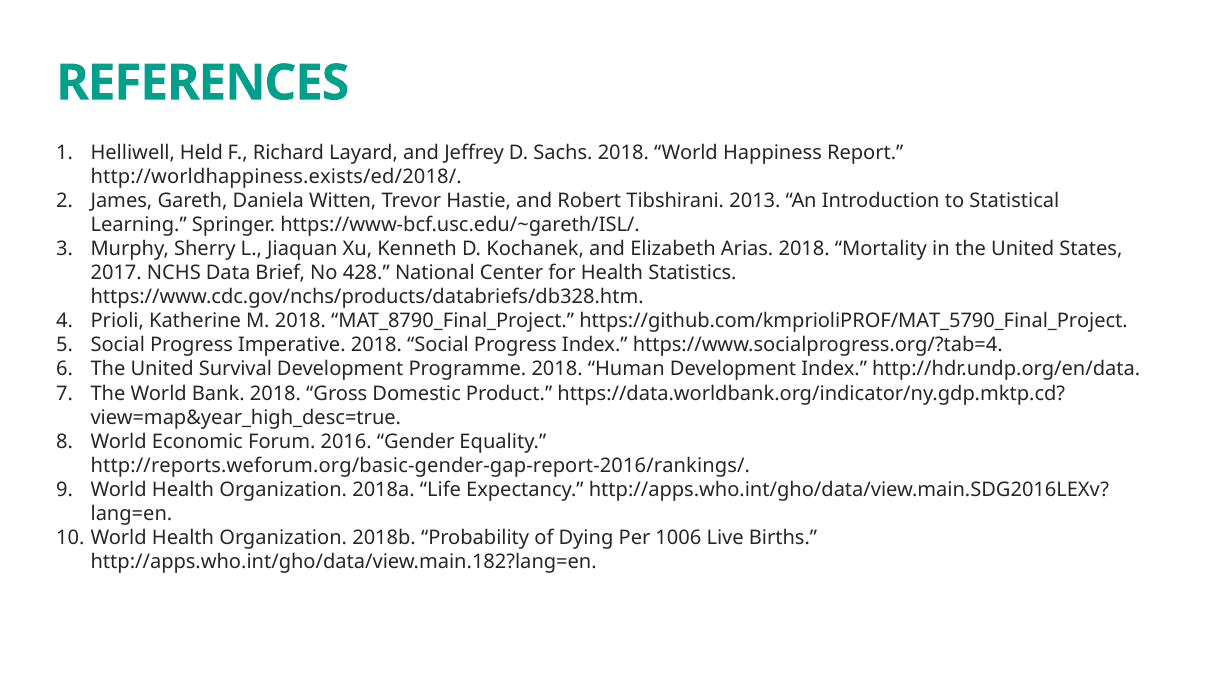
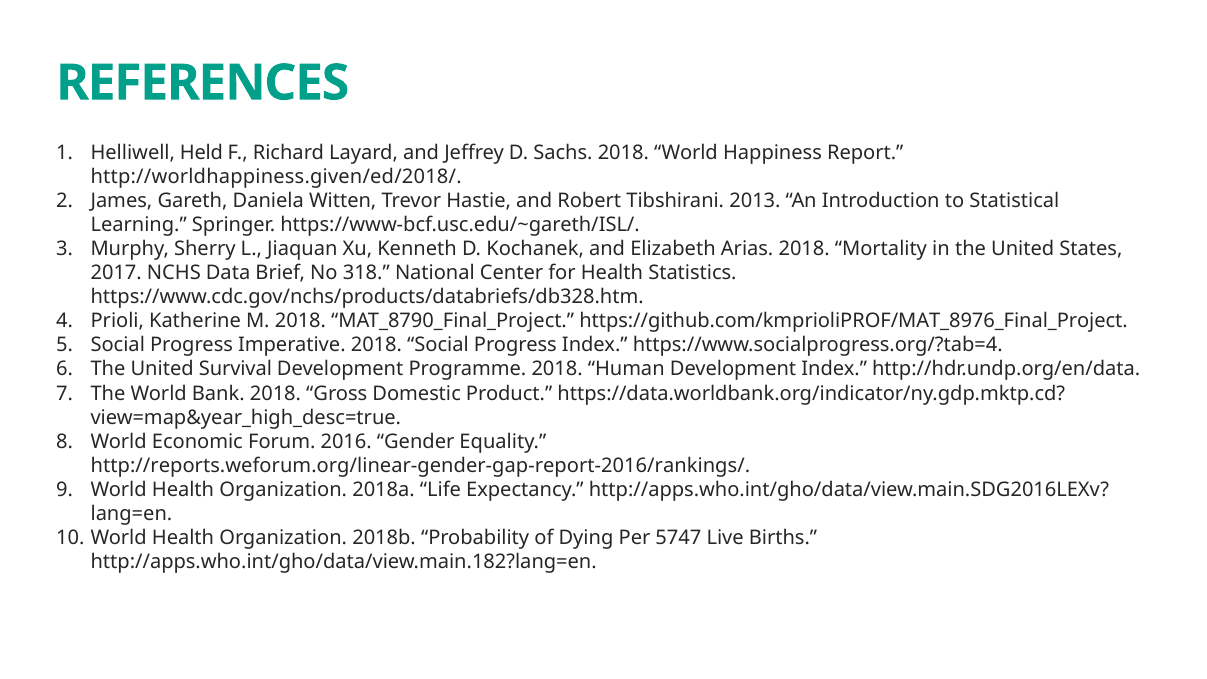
http://worldhappiness.exists/ed/2018/: http://worldhappiness.exists/ed/2018/ -> http://worldhappiness.given/ed/2018/
428: 428 -> 318
https://github.com/kmprioliPROF/MAT_5790_Final_Project: https://github.com/kmprioliPROF/MAT_5790_Final_Project -> https://github.com/kmprioliPROF/MAT_8976_Final_Project
http://reports.weforum.org/basic-gender-gap-report-2016/rankings/: http://reports.weforum.org/basic-gender-gap-report-2016/rankings/ -> http://reports.weforum.org/linear-gender-gap-report-2016/rankings/
1006: 1006 -> 5747
